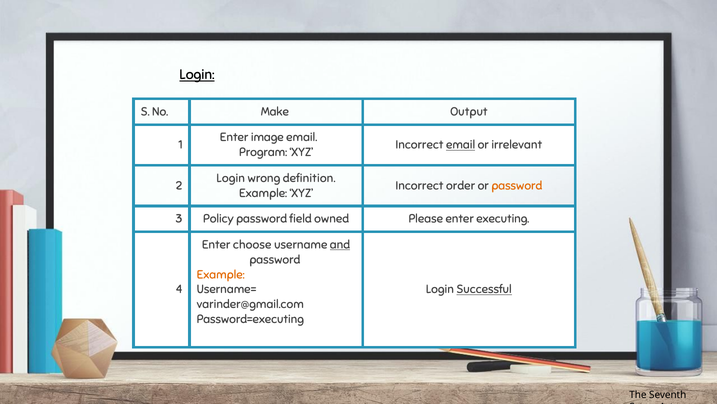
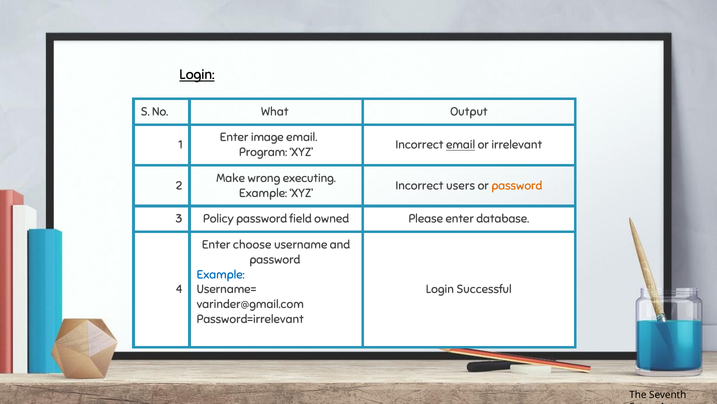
Make: Make -> What
Login at (231, 178): Login -> Make
definition: definition -> executing
order: order -> users
executing: executing -> database
and underline: present -> none
Example at (221, 274) colour: orange -> blue
Successful underline: present -> none
Password=executing: Password=executing -> Password=irrelevant
